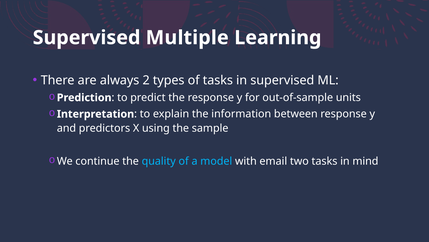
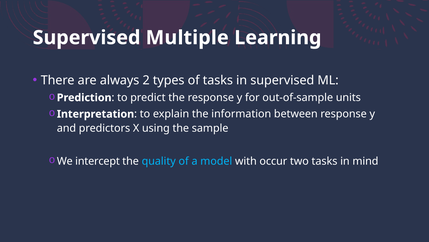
continue: continue -> intercept
email: email -> occur
